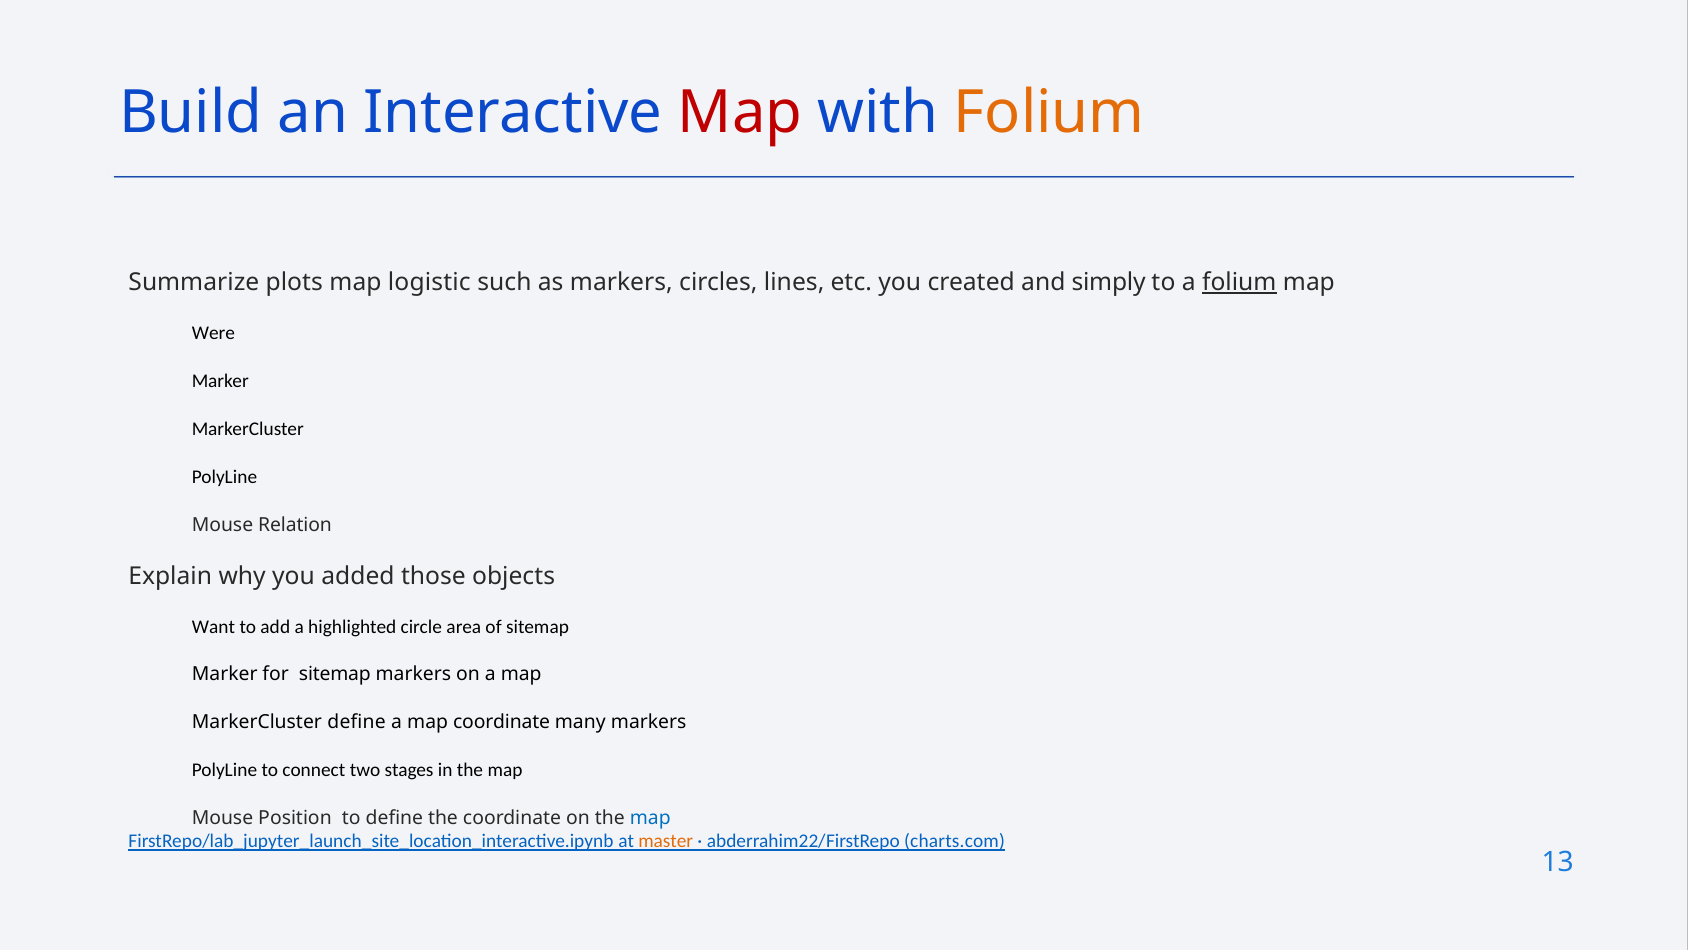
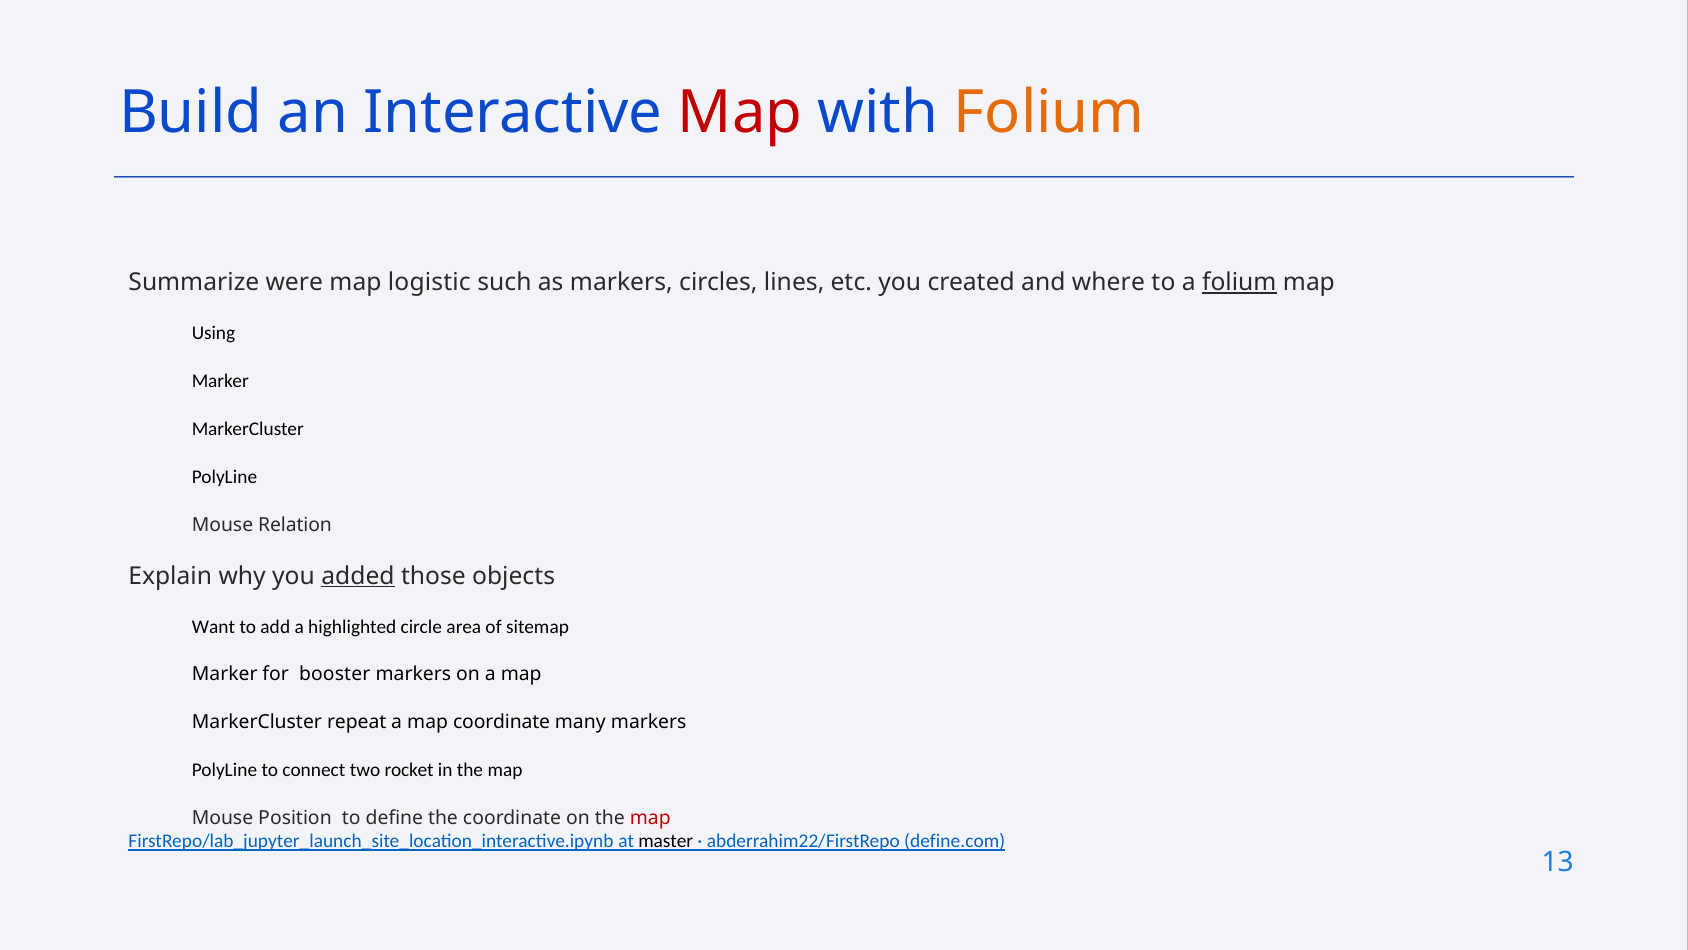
plots: plots -> were
simply: simply -> where
Were: Were -> Using
added underline: none -> present
for sitemap: sitemap -> booster
MarkerCluster define: define -> repeat
stages: stages -> rocket
map at (650, 818) colour: blue -> red
master colour: orange -> black
charts.com: charts.com -> define.com
